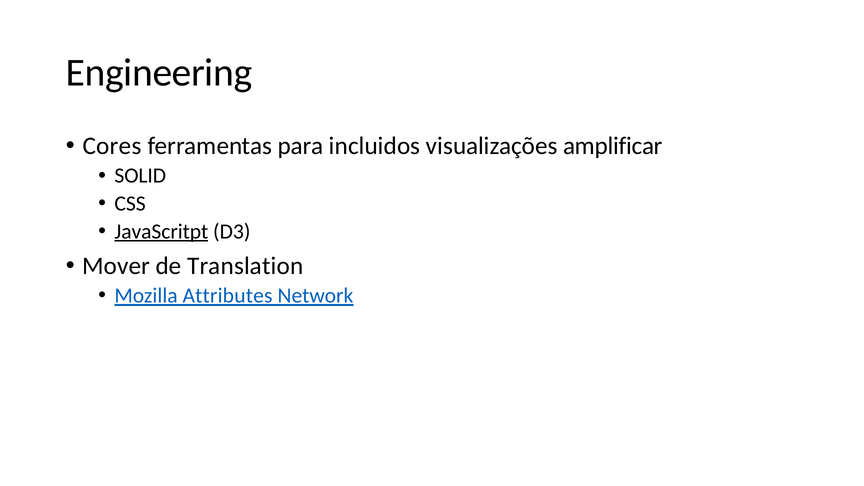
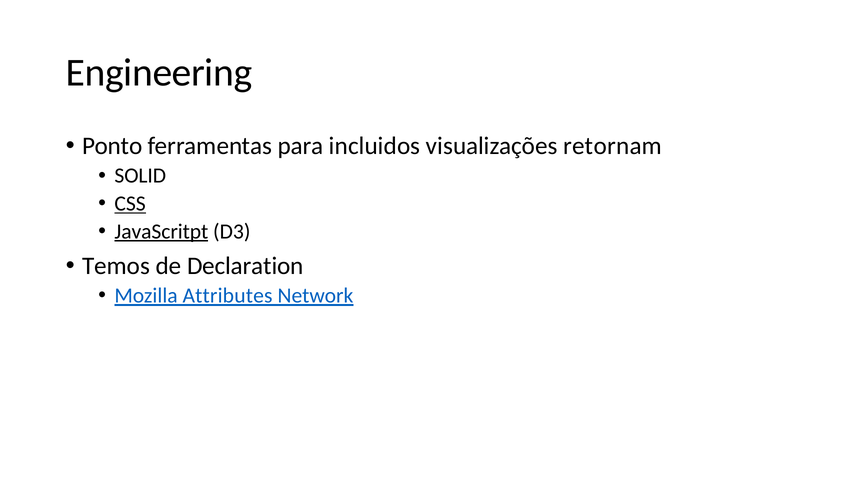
Cores: Cores -> Ponto
amplificar: amplificar -> retornam
CSS underline: none -> present
Mover: Mover -> Temos
Translation: Translation -> Declaration
